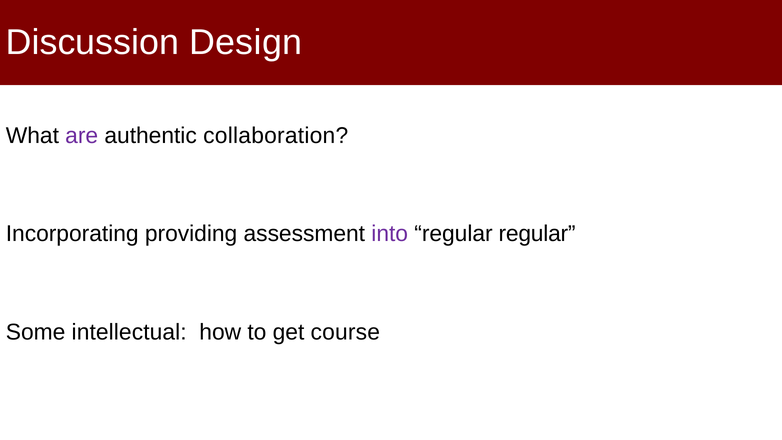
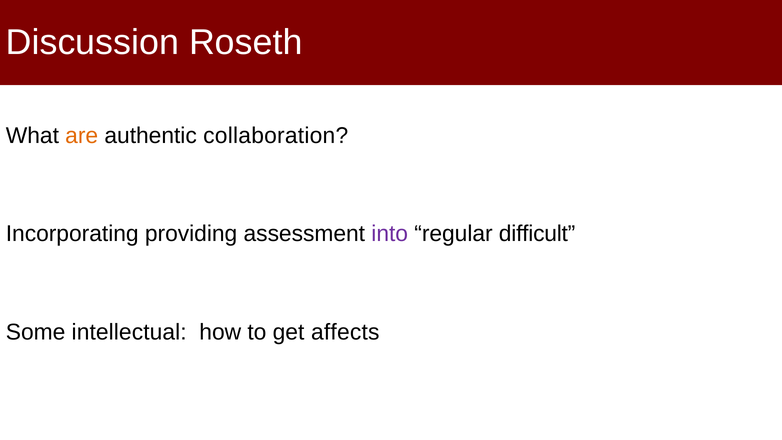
Design: Design -> Roseth
are colour: purple -> orange
regular regular: regular -> difficult
course: course -> affects
